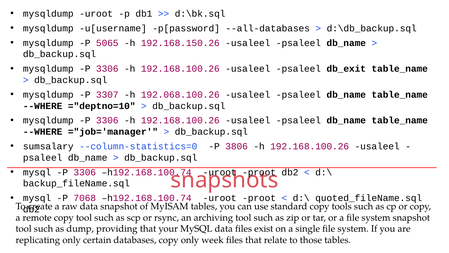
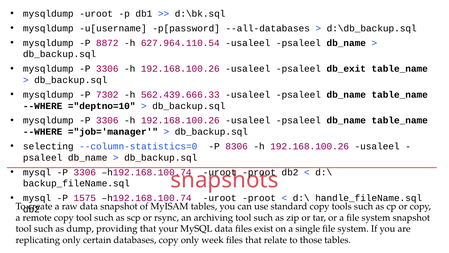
5065: 5065 -> 8872
192.168.150.26: 192.168.150.26 -> 627.964.110.54
3307: 3307 -> 7302
192.068.100.26: 192.068.100.26 -> 562.439.666.33
sumsalary: sumsalary -> selecting
3806: 3806 -> 8306
7068: 7068 -> 1575
quoted_fileName.sql: quoted_fileName.sql -> handle_fileName.sql
